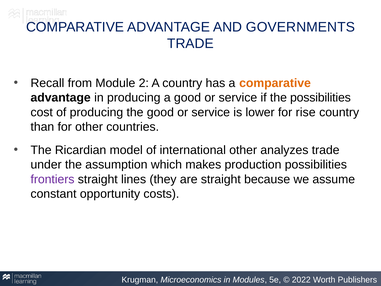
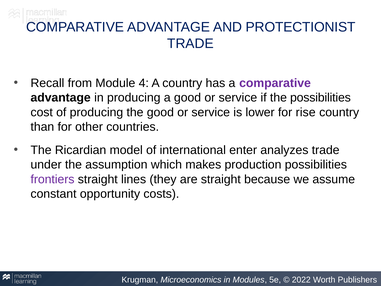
GOVERNMENTS: GOVERNMENTS -> PROTECTIONIST
2: 2 -> 4
comparative at (275, 83) colour: orange -> purple
international other: other -> enter
